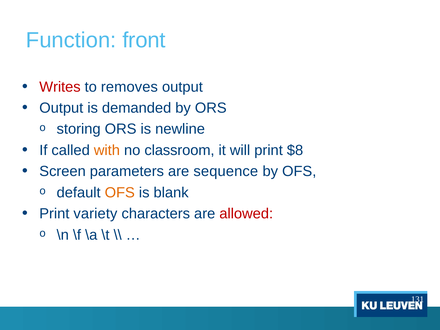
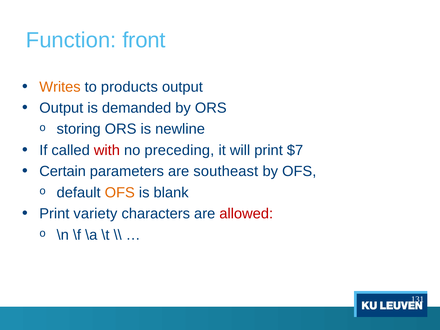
Writes colour: red -> orange
removes: removes -> products
with colour: orange -> red
classroom: classroom -> preceding
$8: $8 -> $7
Screen: Screen -> Certain
sequence: sequence -> southeast
